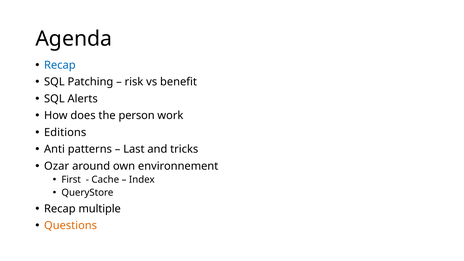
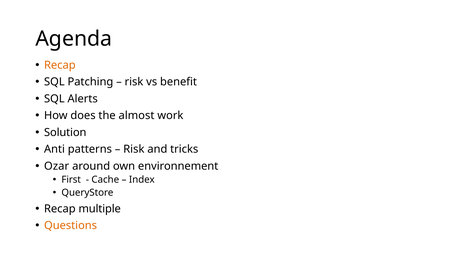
Recap at (60, 65) colour: blue -> orange
person: person -> almost
Editions: Editions -> Solution
Last at (134, 149): Last -> Risk
